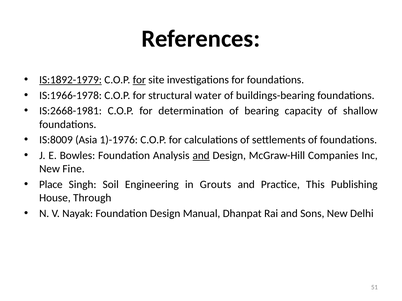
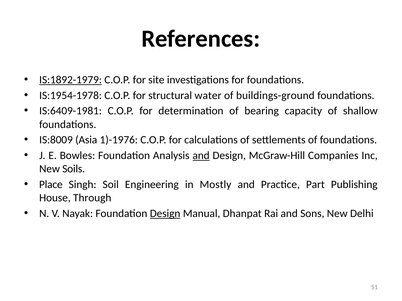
for at (139, 80) underline: present -> none
IS:1966-1978: IS:1966-1978 -> IS:1954-1978
buildings-bearing: buildings-bearing -> buildings-ground
IS:2668-1981: IS:2668-1981 -> IS:6409-1981
Fine: Fine -> Soils
Grouts: Grouts -> Mostly
This: This -> Part
Design at (165, 214) underline: none -> present
